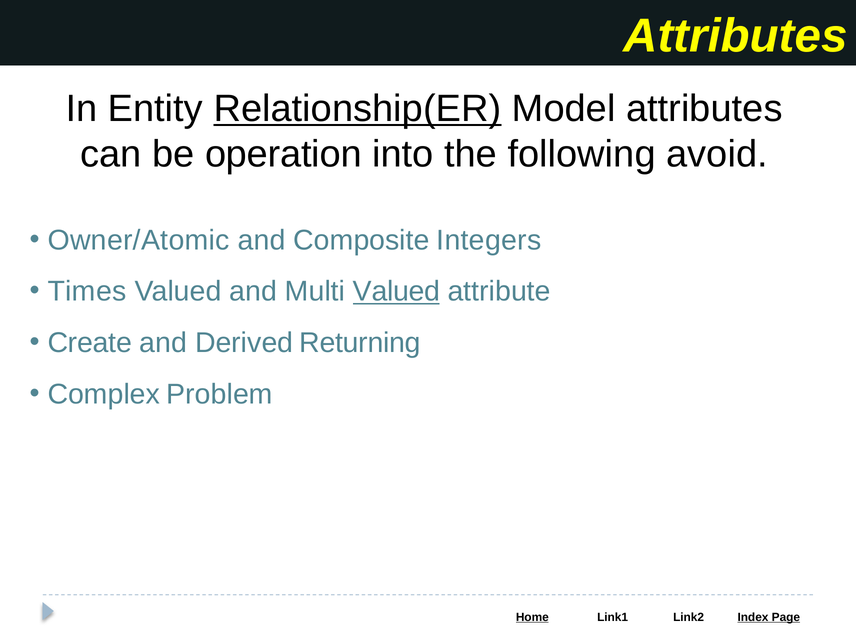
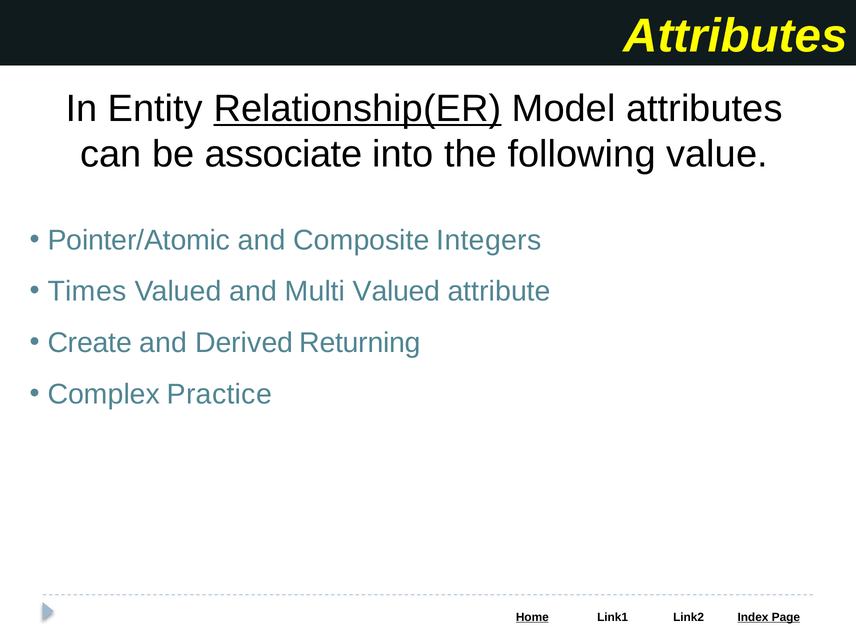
operation: operation -> associate
avoid: avoid -> value
Owner/Atomic: Owner/Atomic -> Pointer/Atomic
Valued at (397, 292) underline: present -> none
Problem: Problem -> Practice
